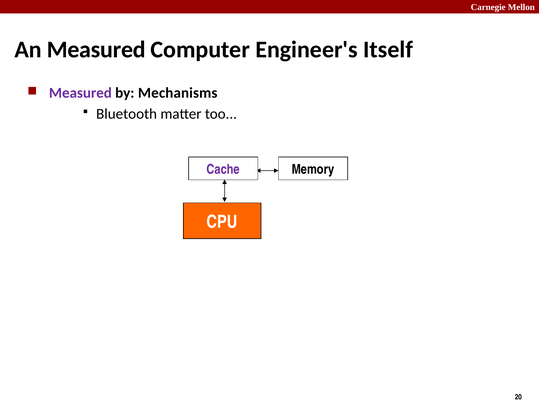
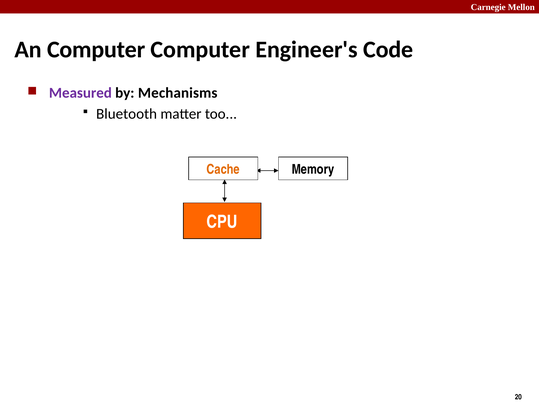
An Measured: Measured -> Computer
Itself: Itself -> Code
Cache colour: purple -> orange
